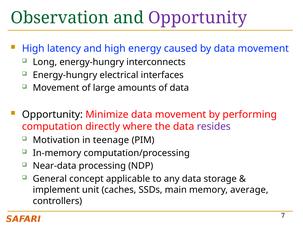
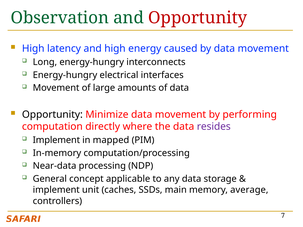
Opportunity at (198, 18) colour: purple -> red
Motivation at (56, 140): Motivation -> Implement
teenage: teenage -> mapped
